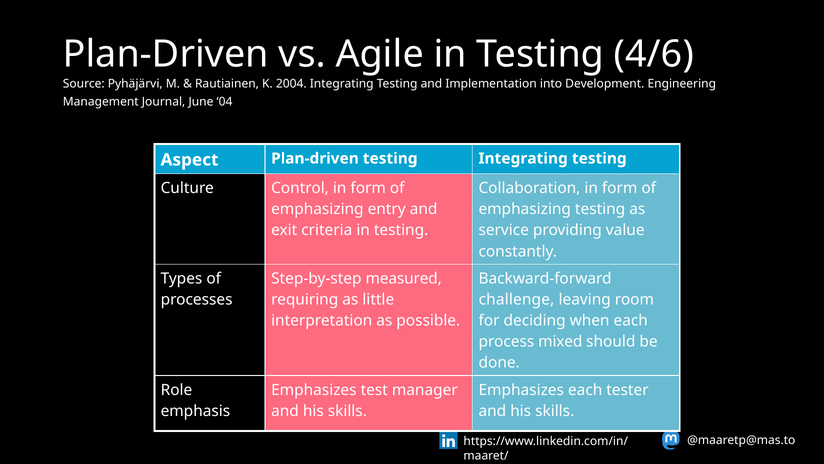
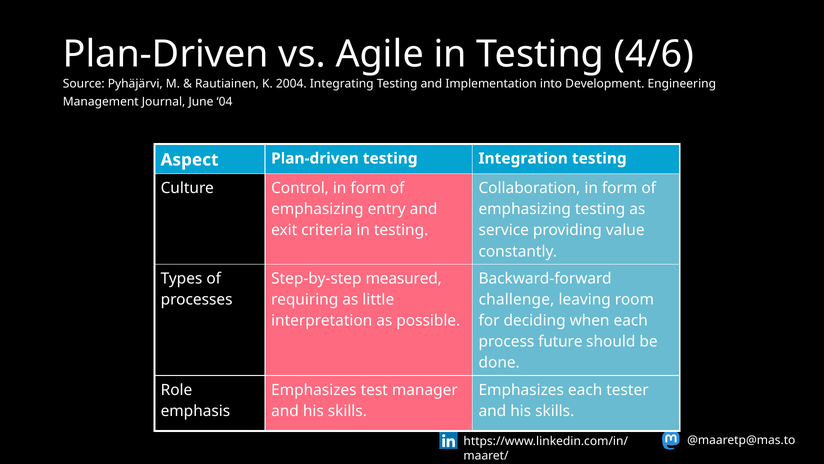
testing Integrating: Integrating -> Integration
mixed: mixed -> future
